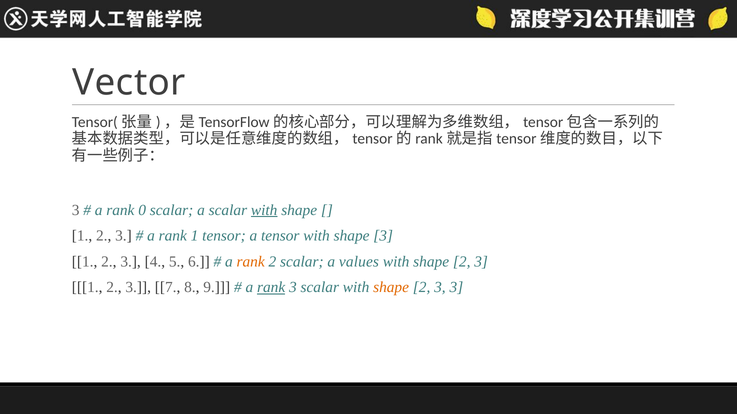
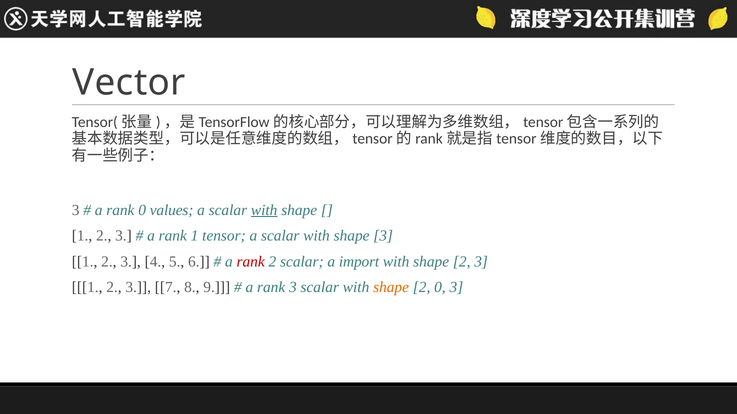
0 scalar: scalar -> values
tensor a tensor: tensor -> scalar
rank at (251, 262) colour: orange -> red
values: values -> import
rank at (271, 288) underline: present -> none
3 at (440, 288): 3 -> 0
